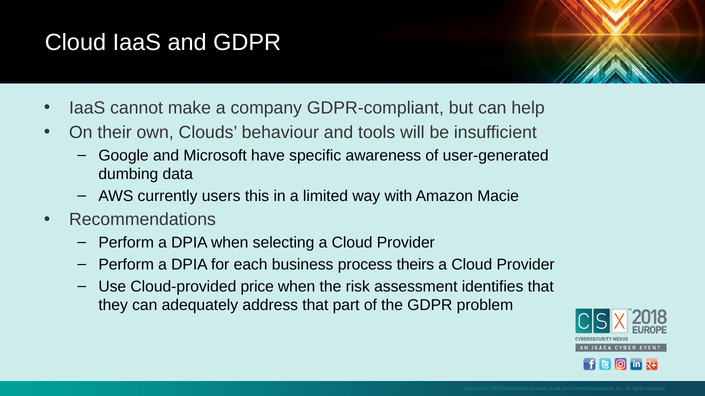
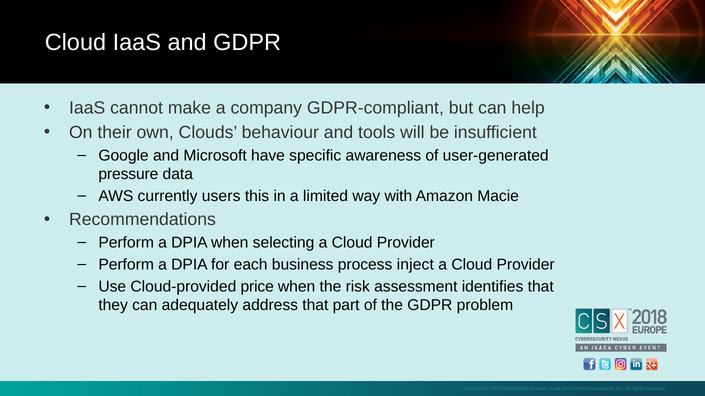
dumbing: dumbing -> pressure
theirs: theirs -> inject
